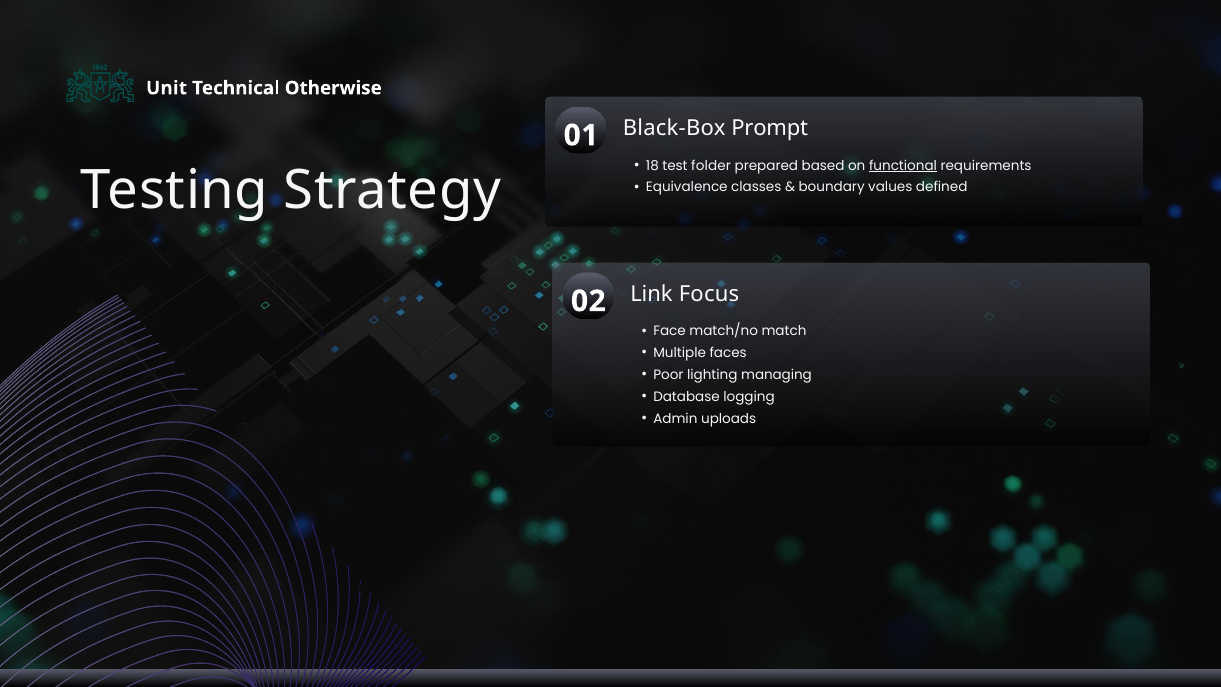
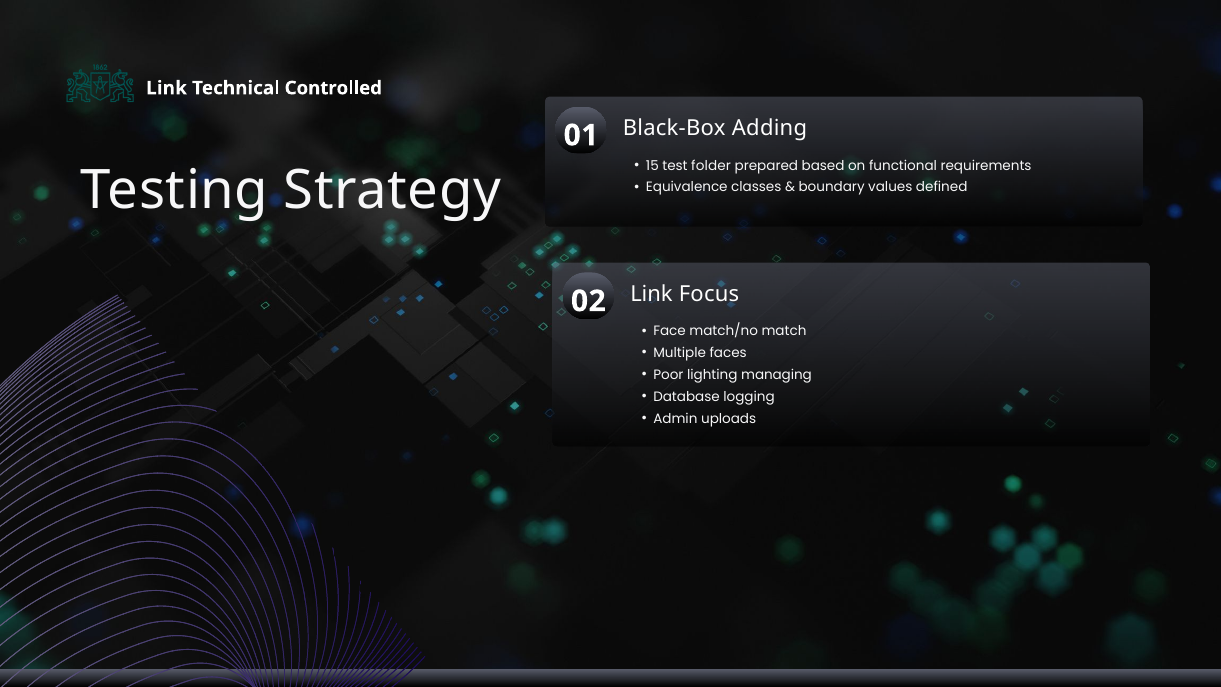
Unit at (167, 88): Unit -> Link
Otherwise: Otherwise -> Controlled
Prompt: Prompt -> Adding
18: 18 -> 15
functional underline: present -> none
